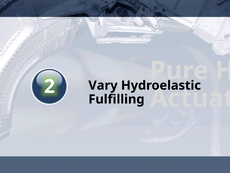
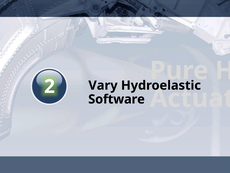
Fulfilling: Fulfilling -> Software
